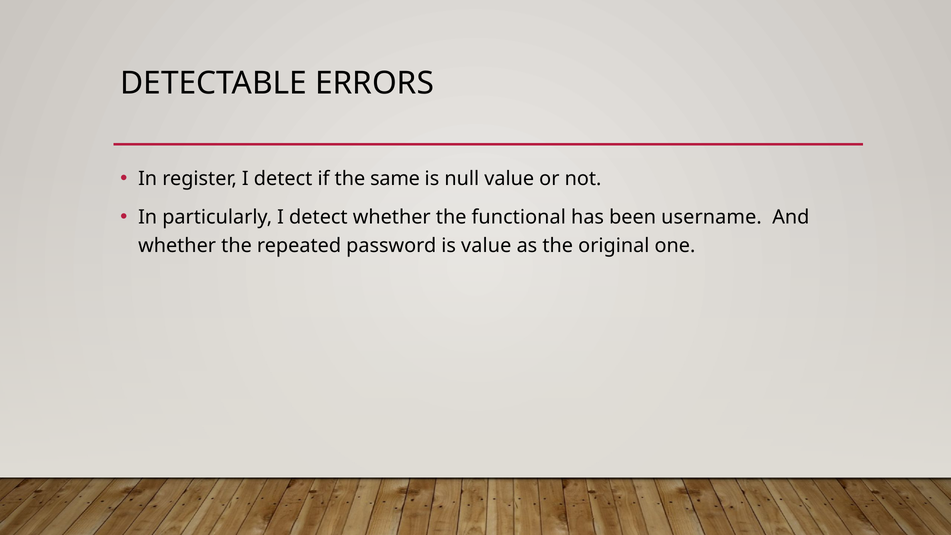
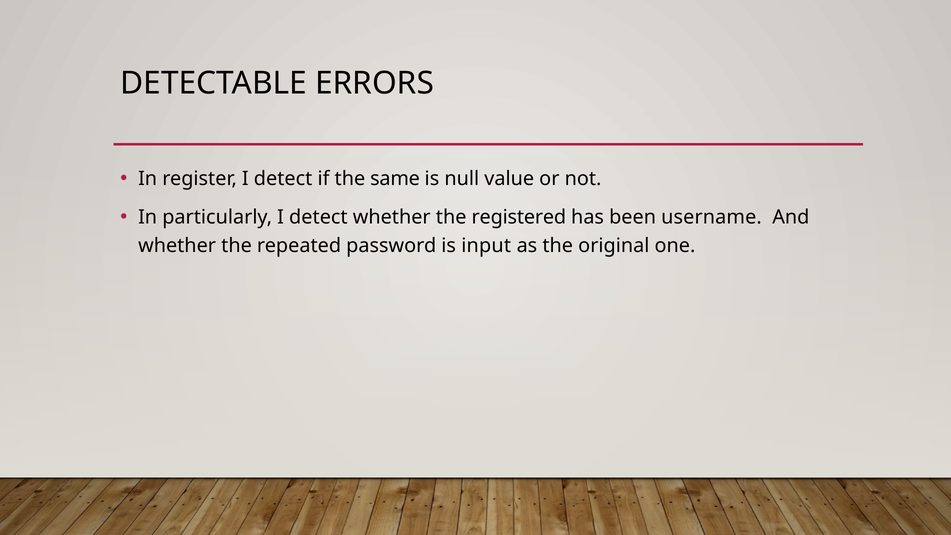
functional: functional -> registered
is value: value -> input
